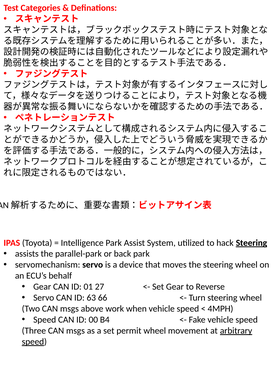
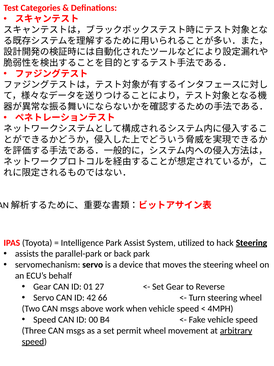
63: 63 -> 42
